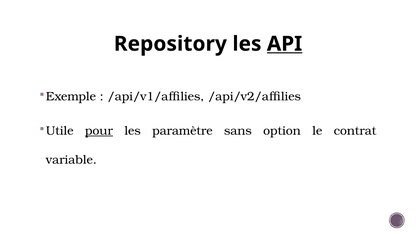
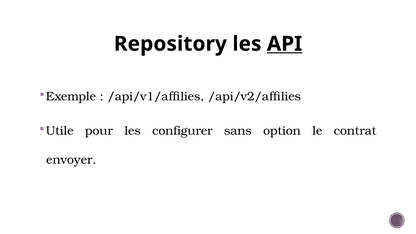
pour underline: present -> none
paramètre: paramètre -> configurer
variable: variable -> envoyer
